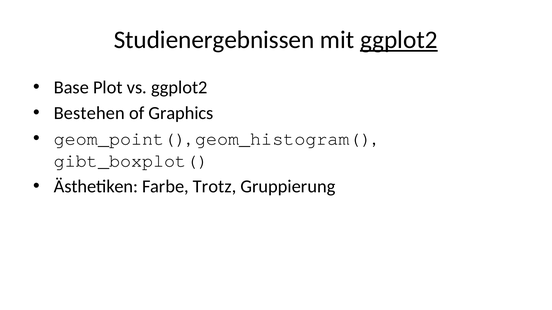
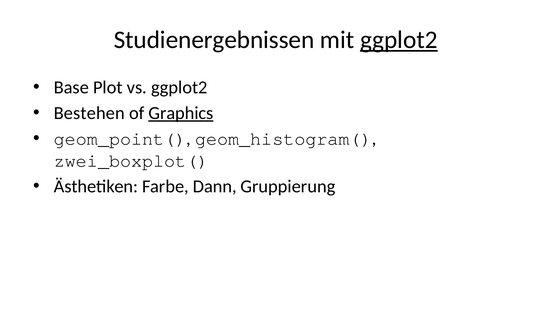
Graphics underline: none -> present
gibt_boxplot(: gibt_boxplot( -> zwei_boxplot(
Trotz: Trotz -> Dann
